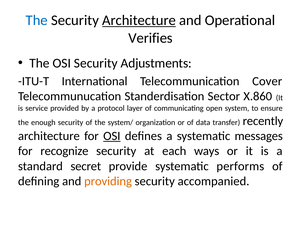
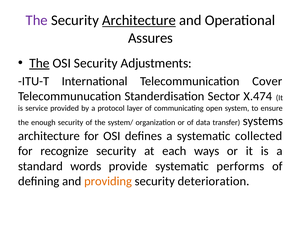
The at (37, 20) colour: blue -> purple
Verifies: Verifies -> Assures
The at (39, 63) underline: none -> present
X.860: X.860 -> X.474
recently: recently -> systems
OSI at (112, 136) underline: present -> none
messages: messages -> collected
secret: secret -> words
accompanied: accompanied -> deterioration
